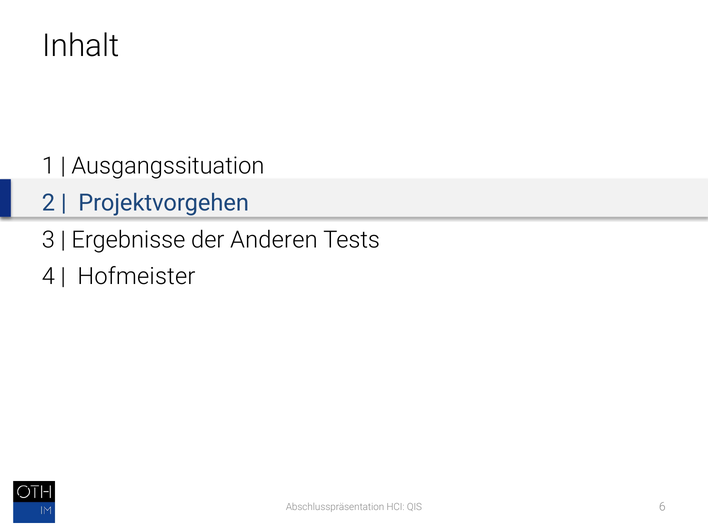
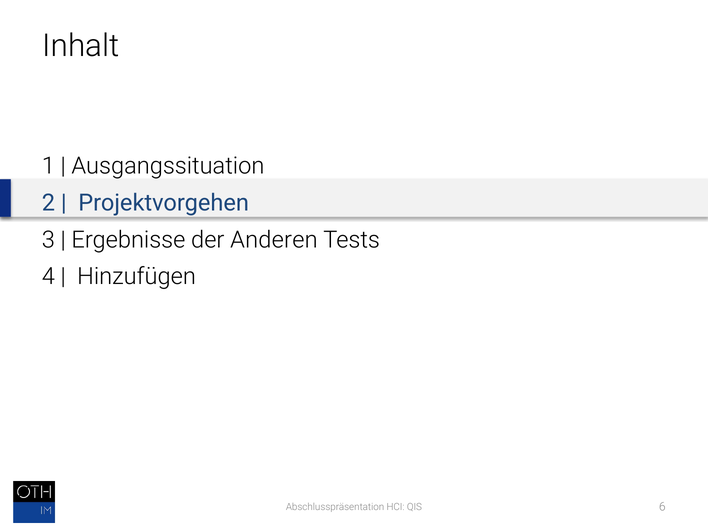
Hofmeister: Hofmeister -> Hinzufügen
